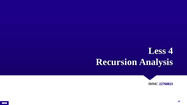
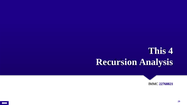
Less: Less -> This
